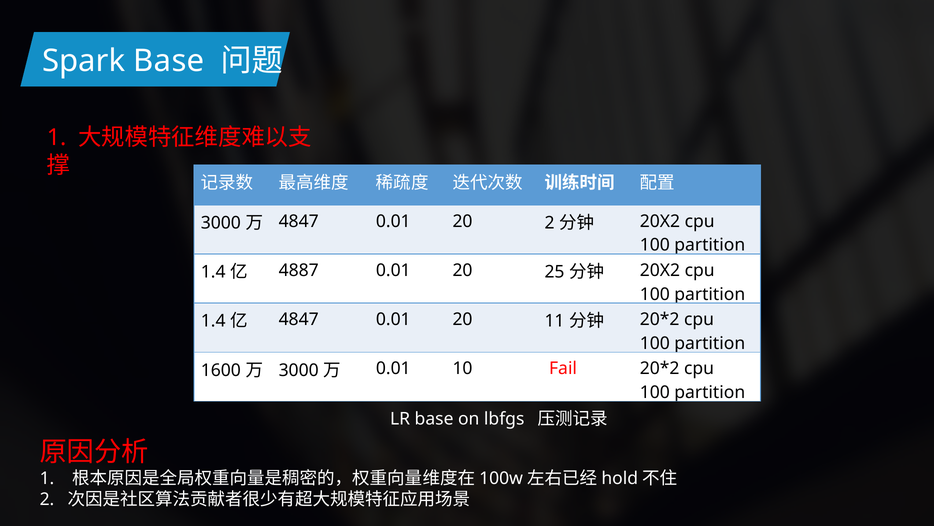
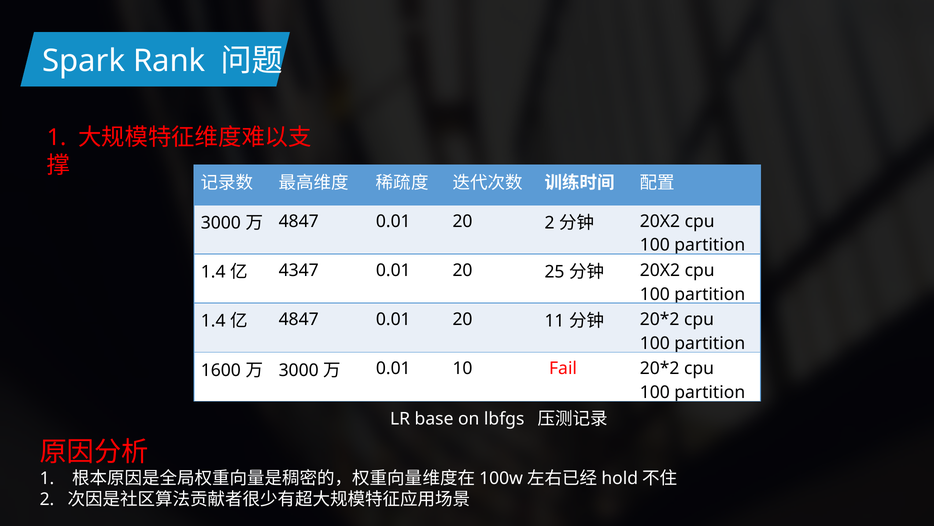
Spark Base: Base -> Rank
4887: 4887 -> 4347
